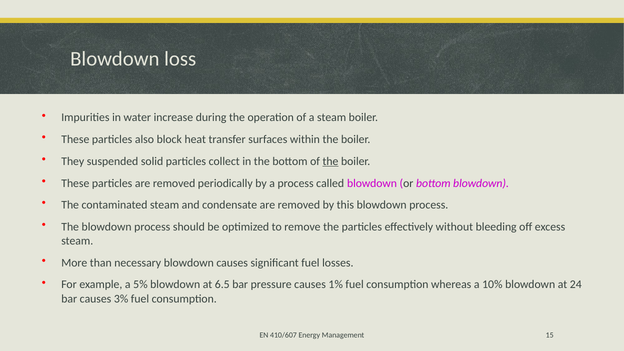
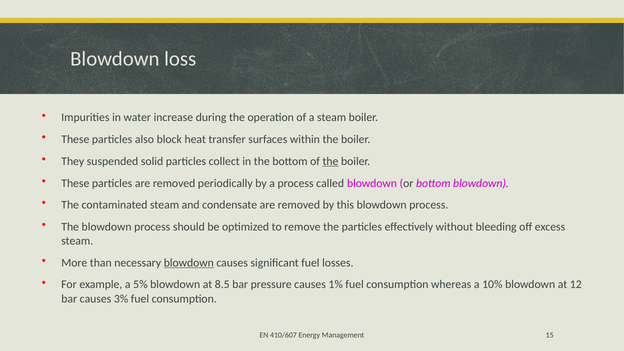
blowdown at (189, 263) underline: none -> present
6.5: 6.5 -> 8.5
24: 24 -> 12
